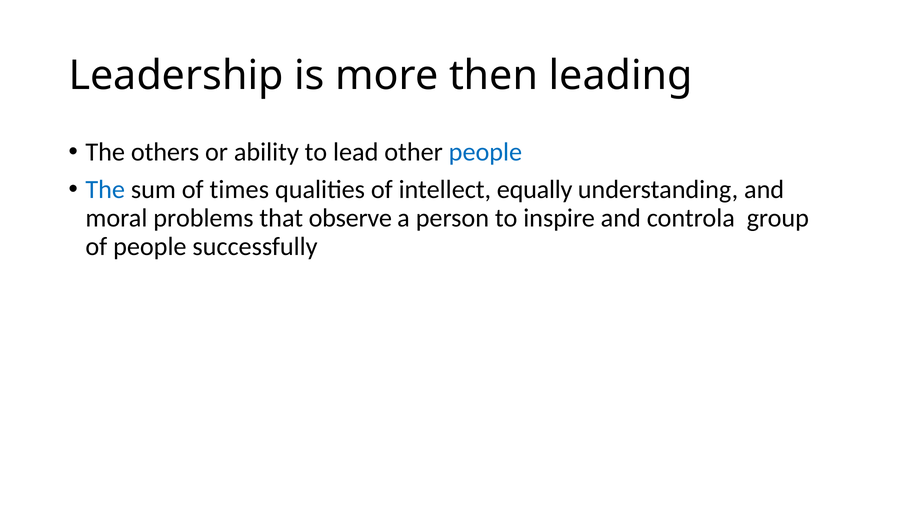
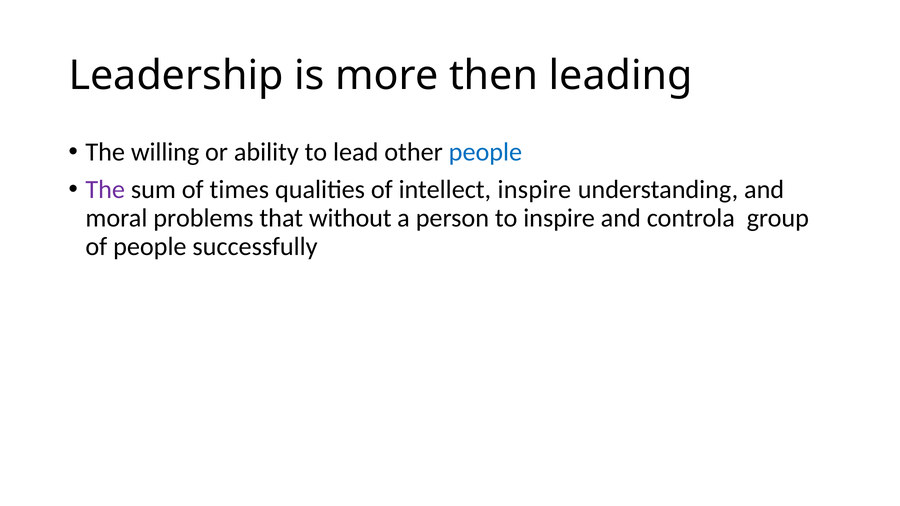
others: others -> willing
The at (105, 190) colour: blue -> purple
intellect equally: equally -> inspire
observe: observe -> without
